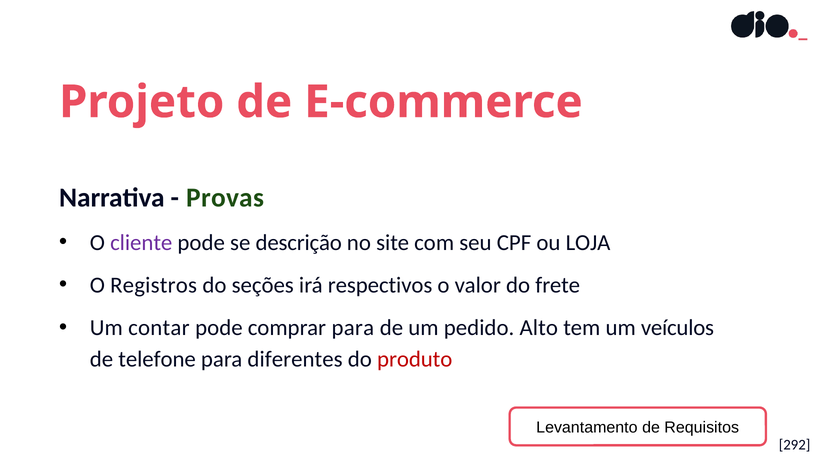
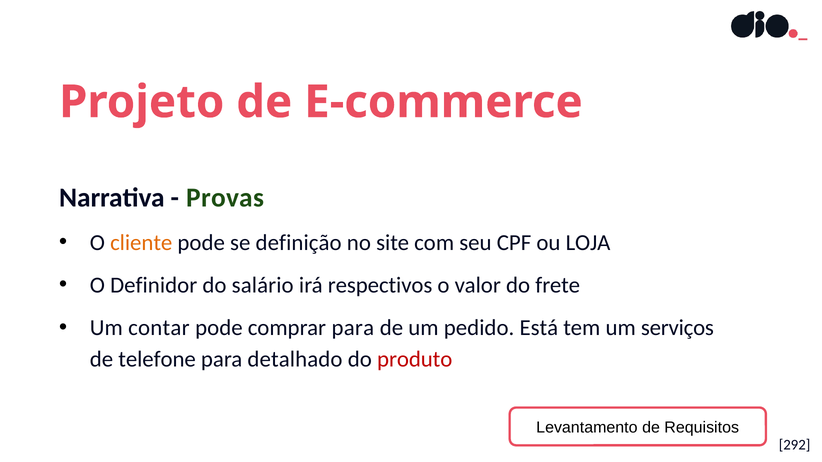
cliente colour: purple -> orange
descrição: descrição -> definição
Registros: Registros -> Definidor
seções: seções -> salário
Alto: Alto -> Está
veículos: veículos -> serviços
diferentes: diferentes -> detalhado
